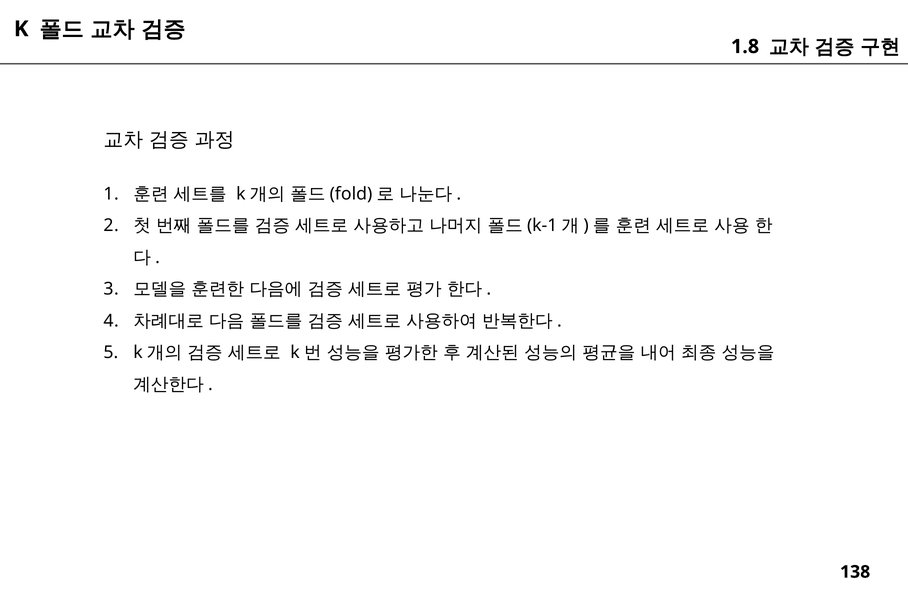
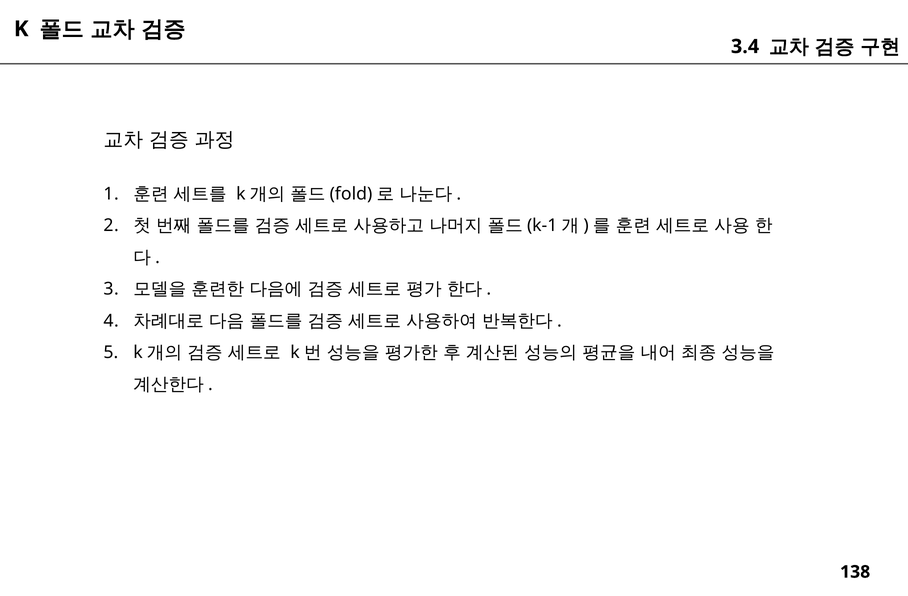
1.8: 1.8 -> 3.4
